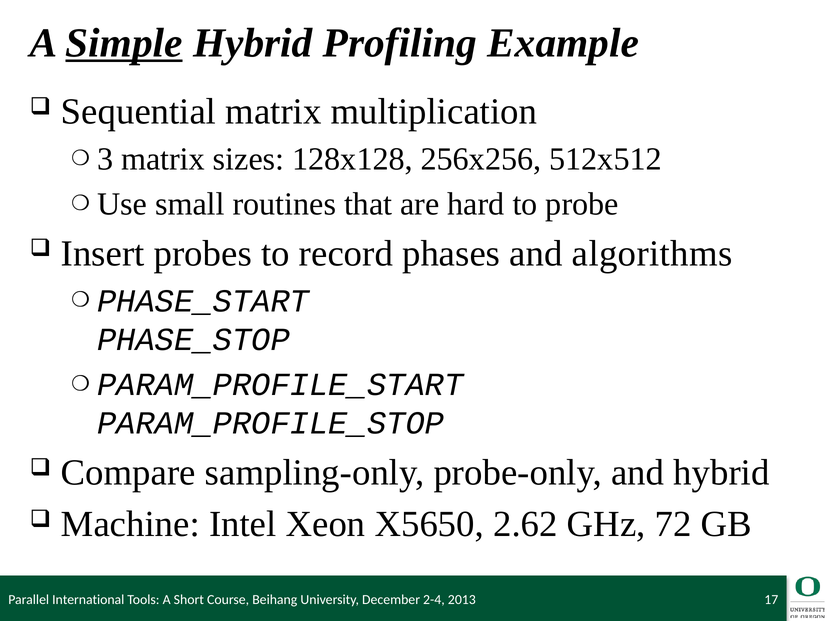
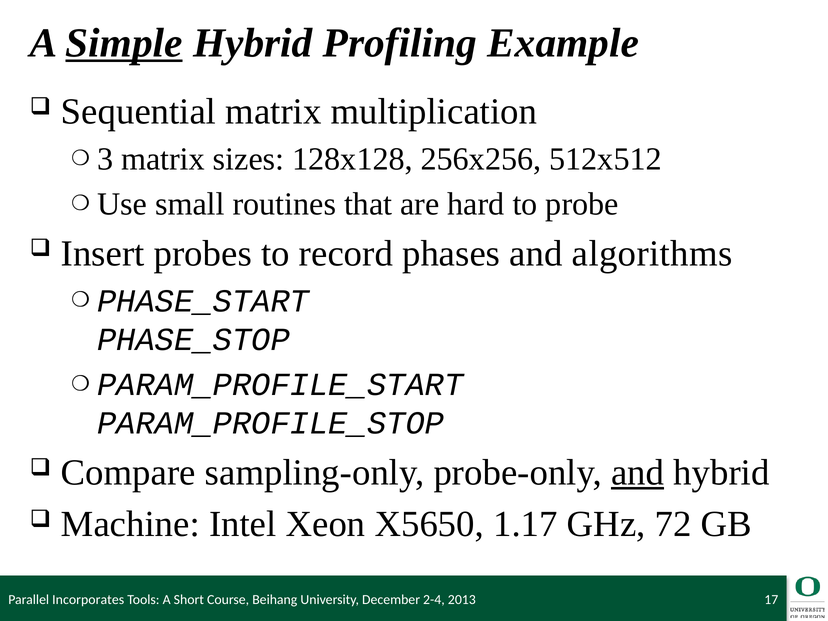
and at (638, 472) underline: none -> present
2.62: 2.62 -> 1.17
International: International -> Incorporates
